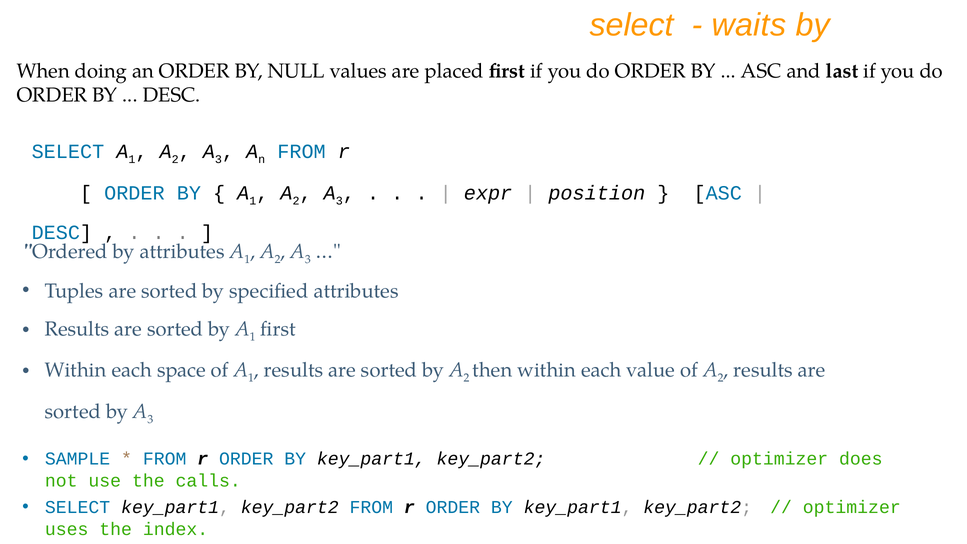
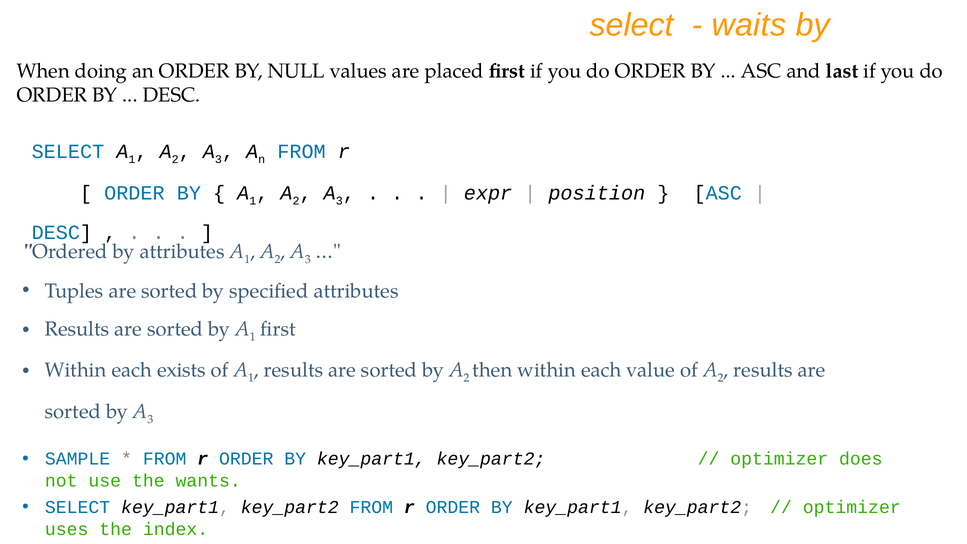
space: space -> exists
calls: calls -> wants
